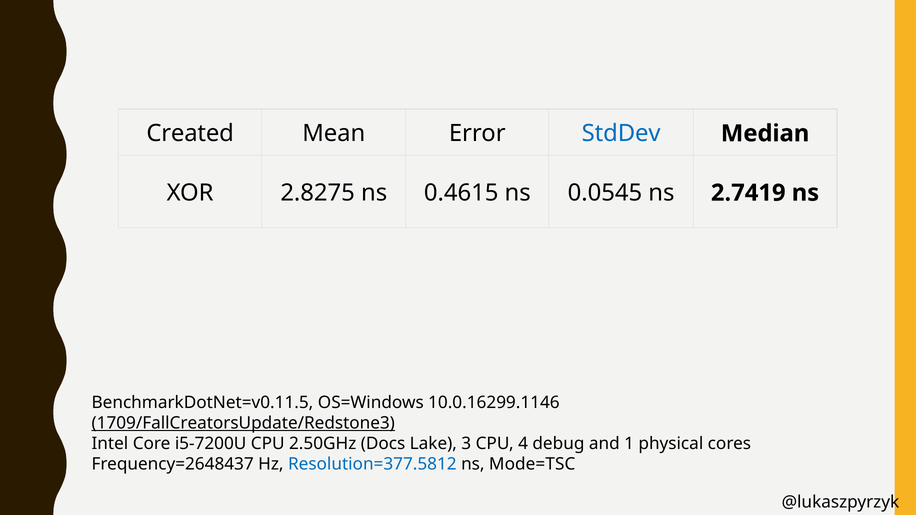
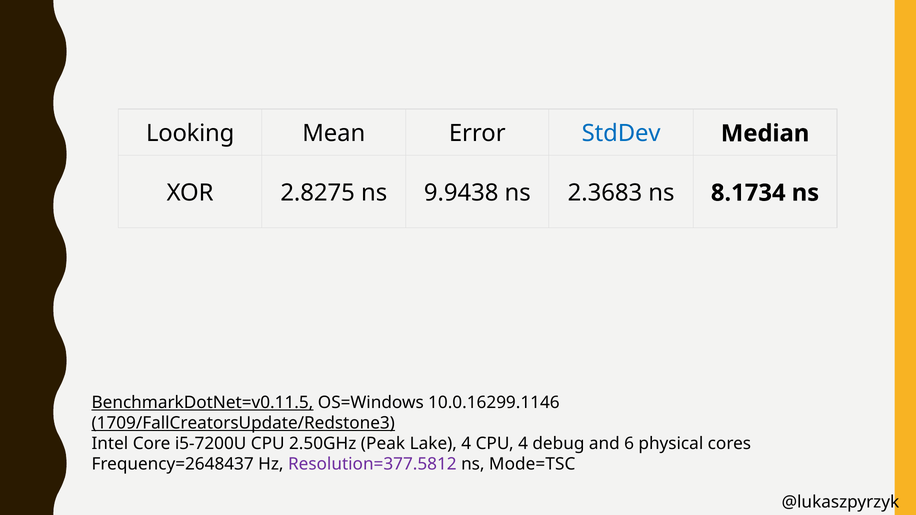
Created: Created -> Looking
0.4615: 0.4615 -> 9.9438
0.0545: 0.0545 -> 2.3683
2.7419: 2.7419 -> 8.1734
BenchmarkDotNet=v0.11.5 underline: none -> present
Docs: Docs -> Peak
Lake 3: 3 -> 4
1: 1 -> 6
Resolution=377.5812 colour: blue -> purple
